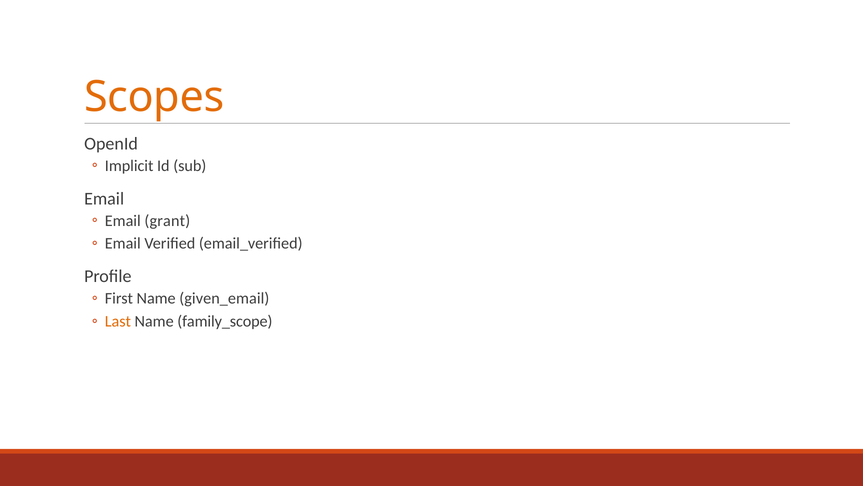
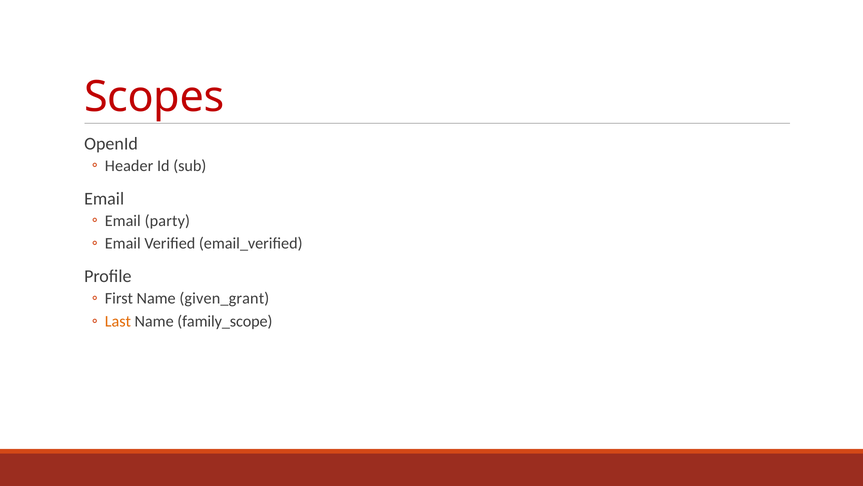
Scopes colour: orange -> red
Implicit: Implicit -> Header
grant: grant -> party
given_email: given_email -> given_grant
